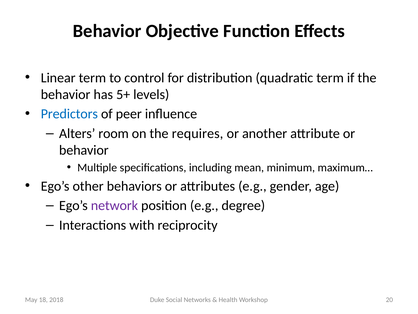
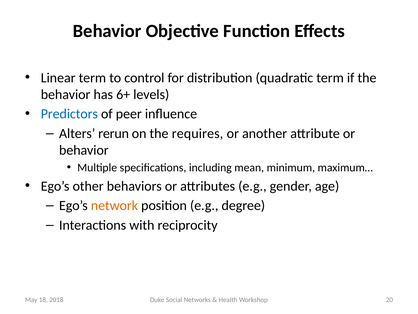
5+: 5+ -> 6+
room: room -> rerun
network colour: purple -> orange
